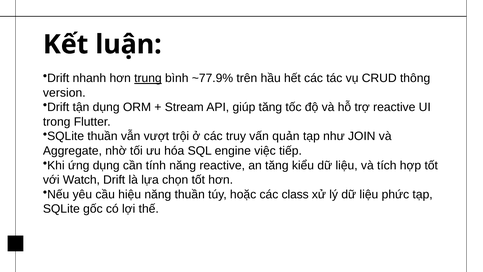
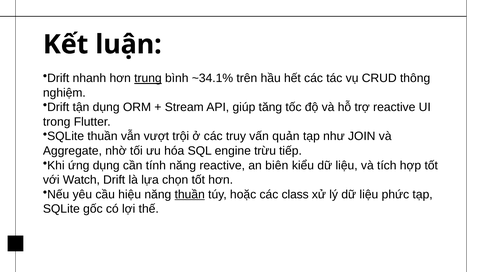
~77.9%: ~77.9% -> ~34.1%
version: version -> nghiệm
việc: việc -> trừu
an tăng: tăng -> biên
thuần at (190, 194) underline: none -> present
